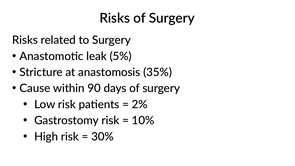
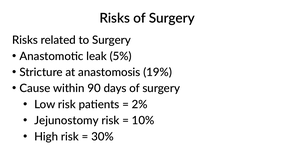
35%: 35% -> 19%
Gastrostomy: Gastrostomy -> Jejunostomy
